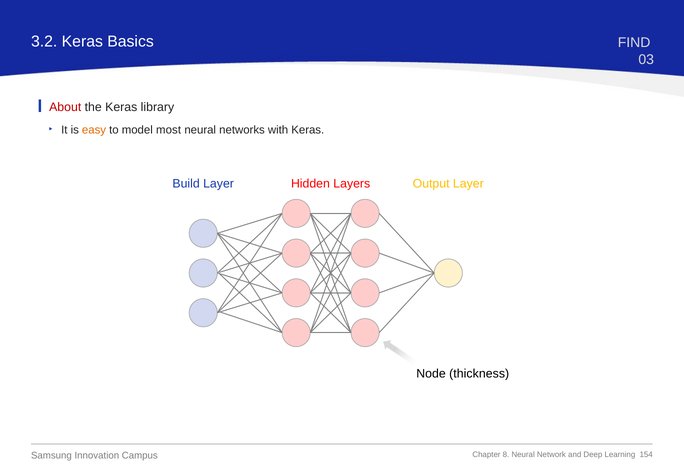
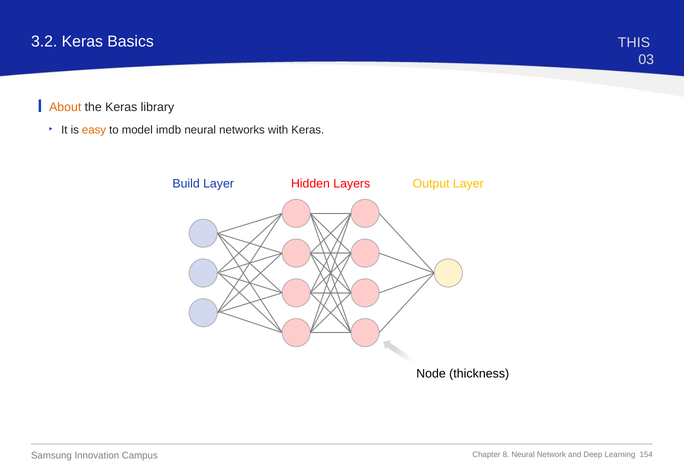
FIND: FIND -> THIS
About colour: red -> orange
most: most -> imdb
